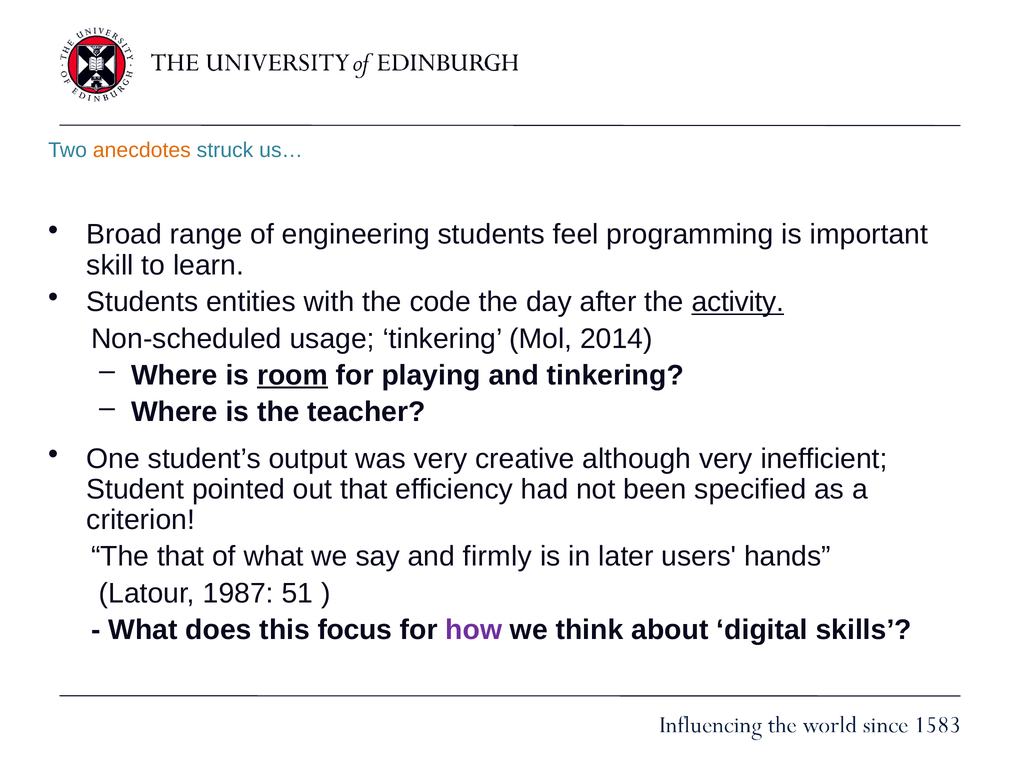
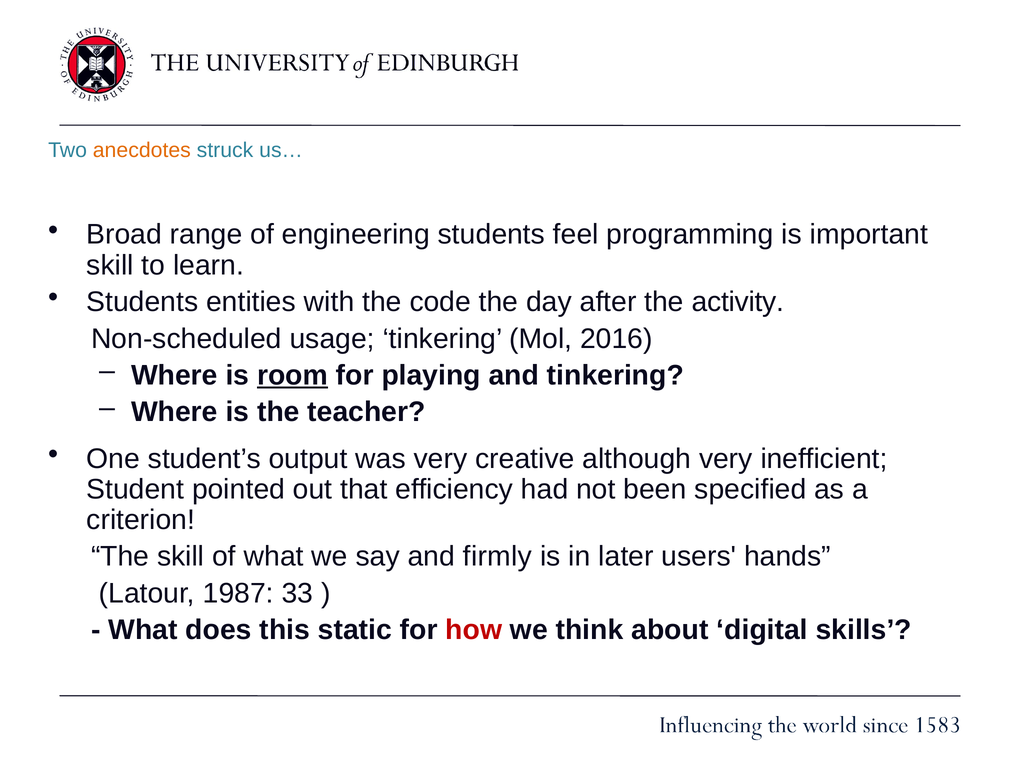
activity underline: present -> none
2014: 2014 -> 2016
The that: that -> skill
51: 51 -> 33
focus: focus -> static
how colour: purple -> red
